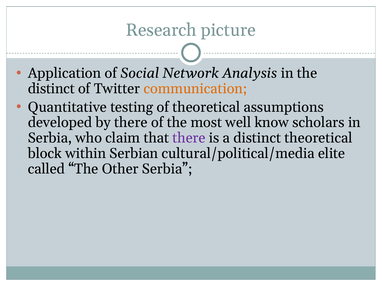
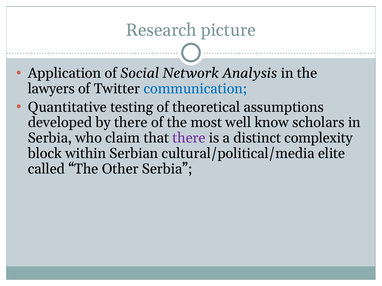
distinct at (51, 89): distinct -> lawyers
communication colour: orange -> blue
distinct theoretical: theoretical -> complexity
